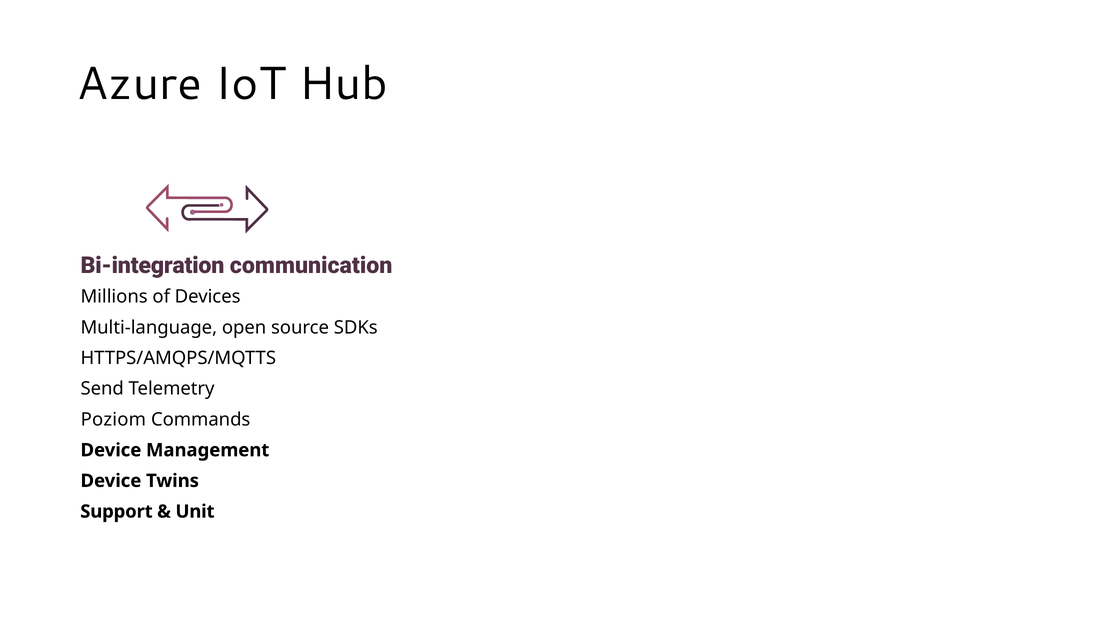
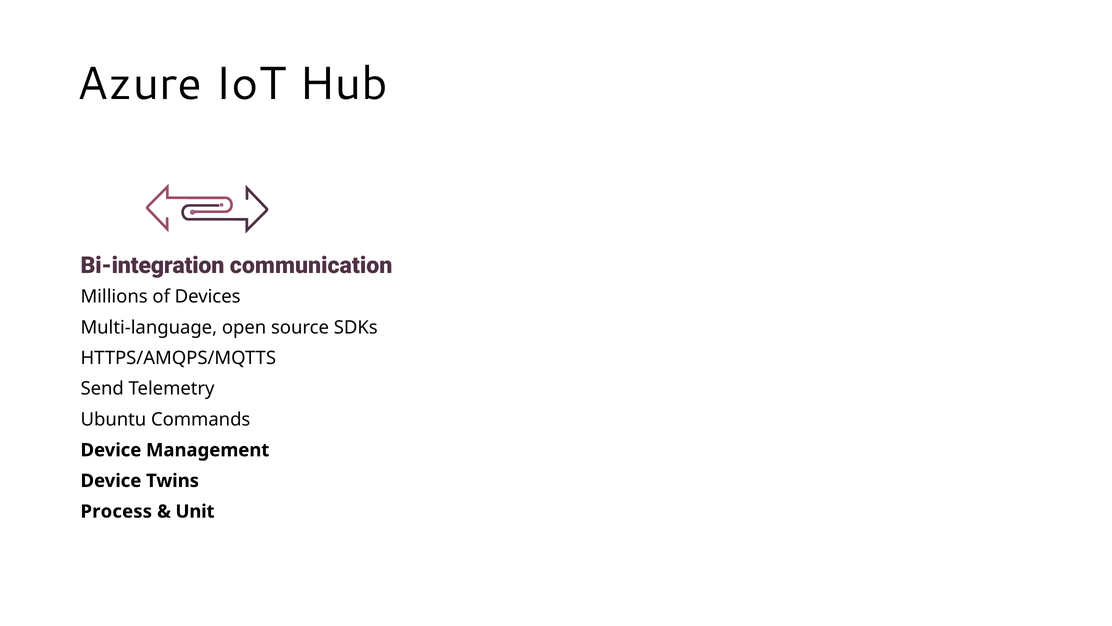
Poziom: Poziom -> Ubuntu
Support: Support -> Process
